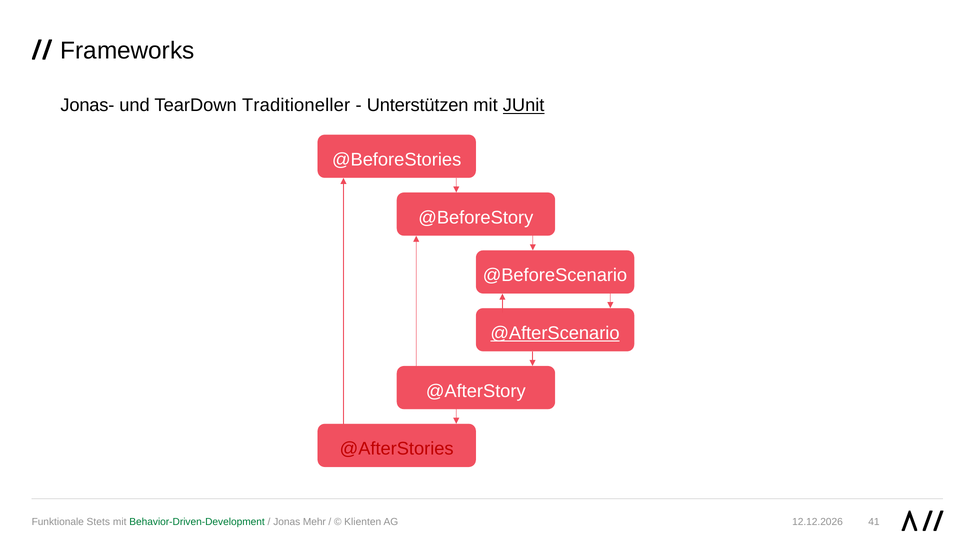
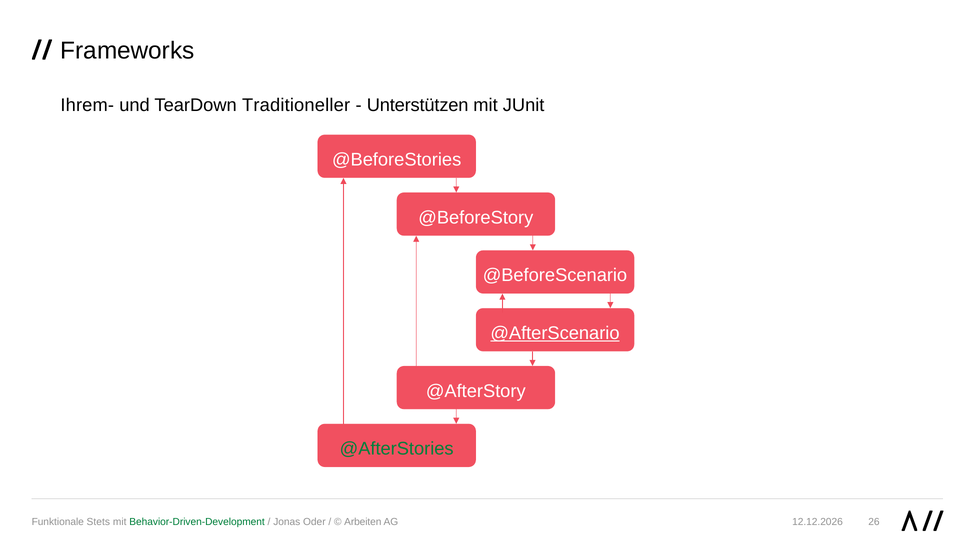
Jonas-: Jonas- -> Ihrem-
JUnit underline: present -> none
@AfterStories colour: red -> green
Mehr: Mehr -> Oder
Klienten: Klienten -> Arbeiten
41: 41 -> 26
